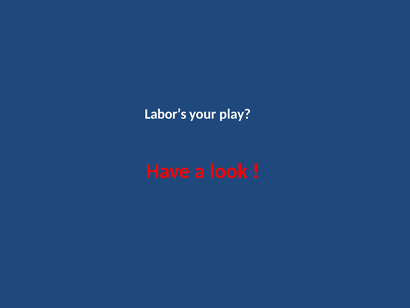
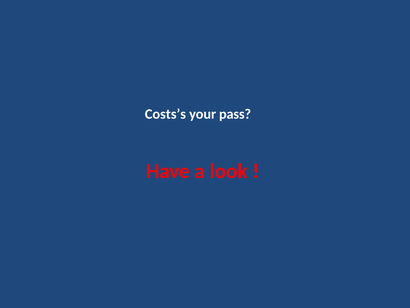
Labor’s: Labor’s -> Costs’s
play: play -> pass
